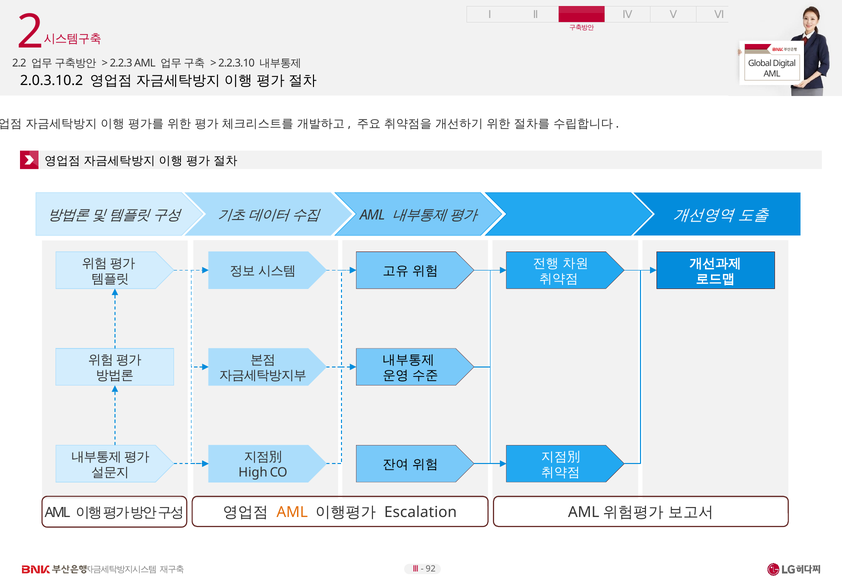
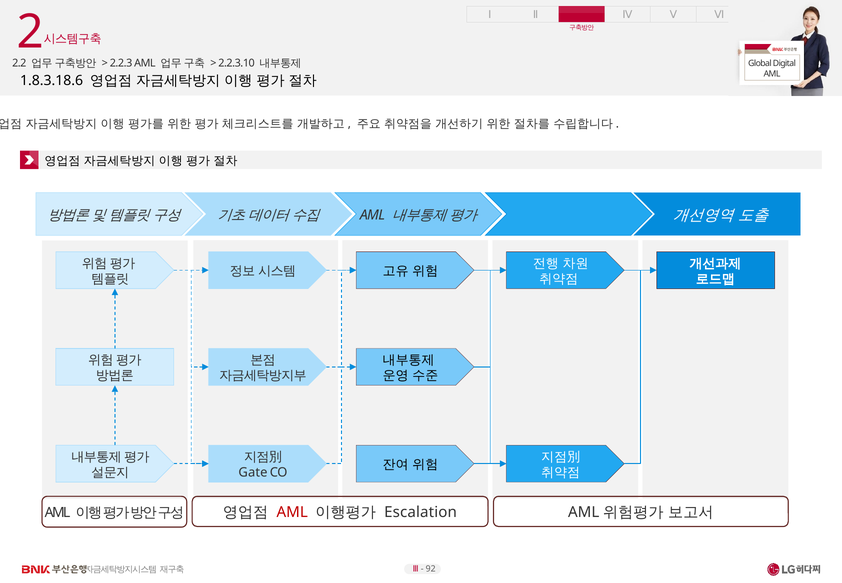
2.0.3.10.2: 2.0.3.10.2 -> 1.8.3.18.6
High: High -> Gate
AML at (292, 512) colour: orange -> red
